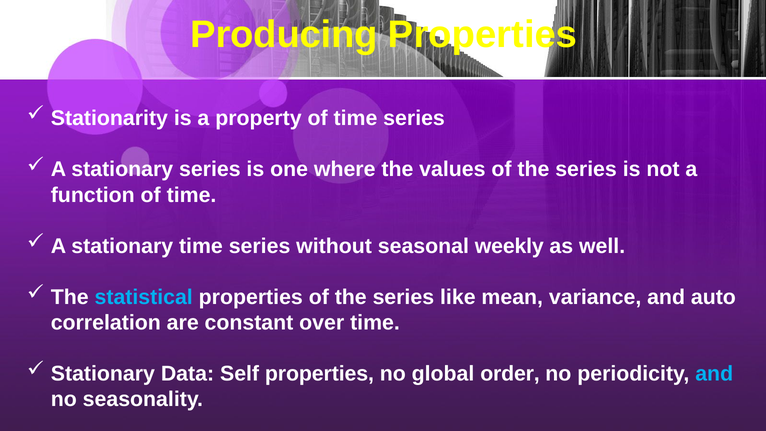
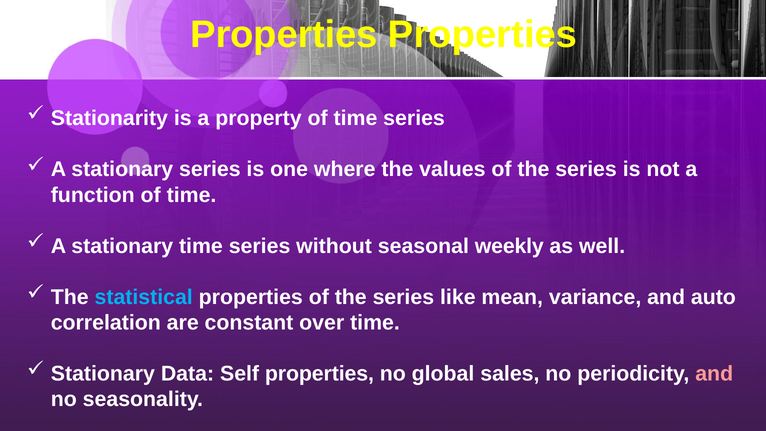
Producing at (284, 35): Producing -> Properties
order: order -> sales
and at (714, 374) colour: light blue -> pink
